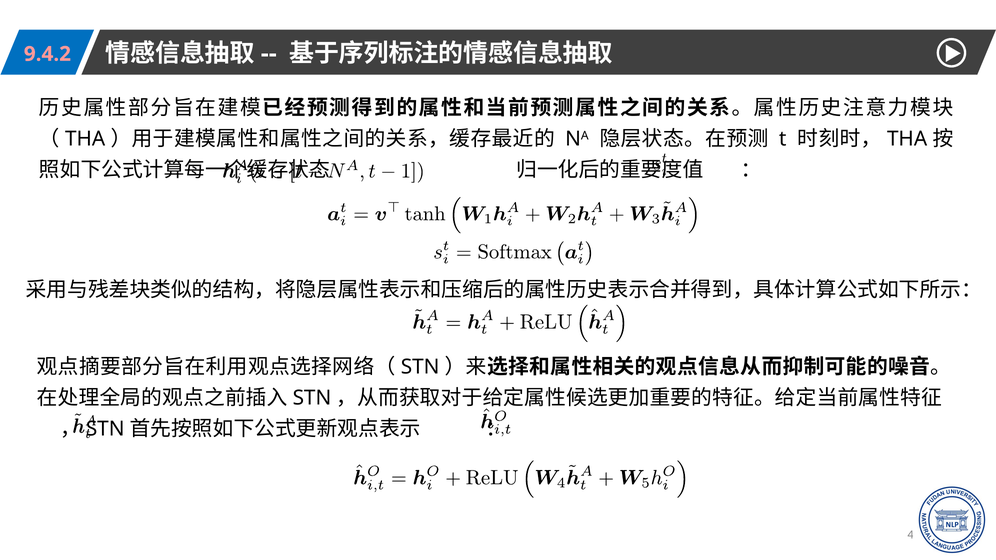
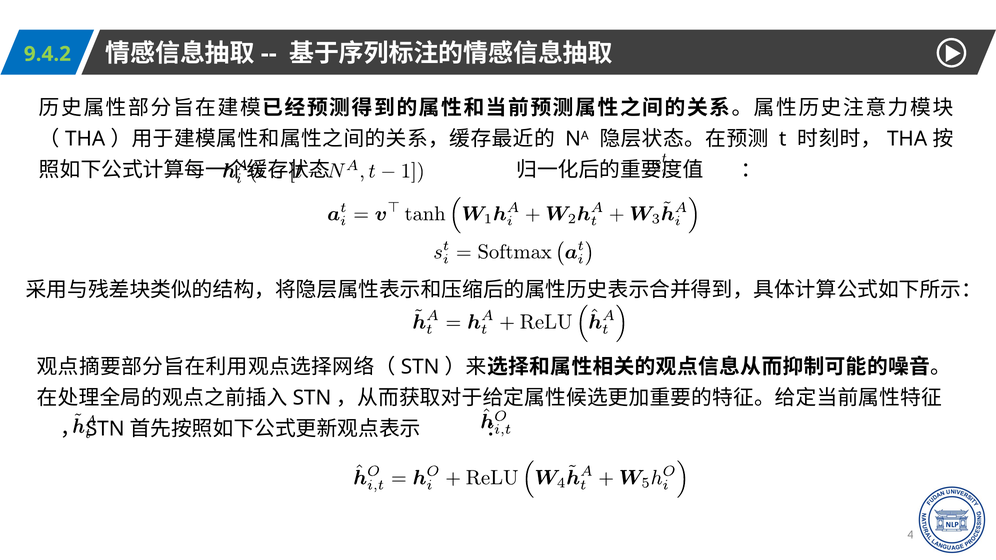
9.4.2 colour: pink -> light green
